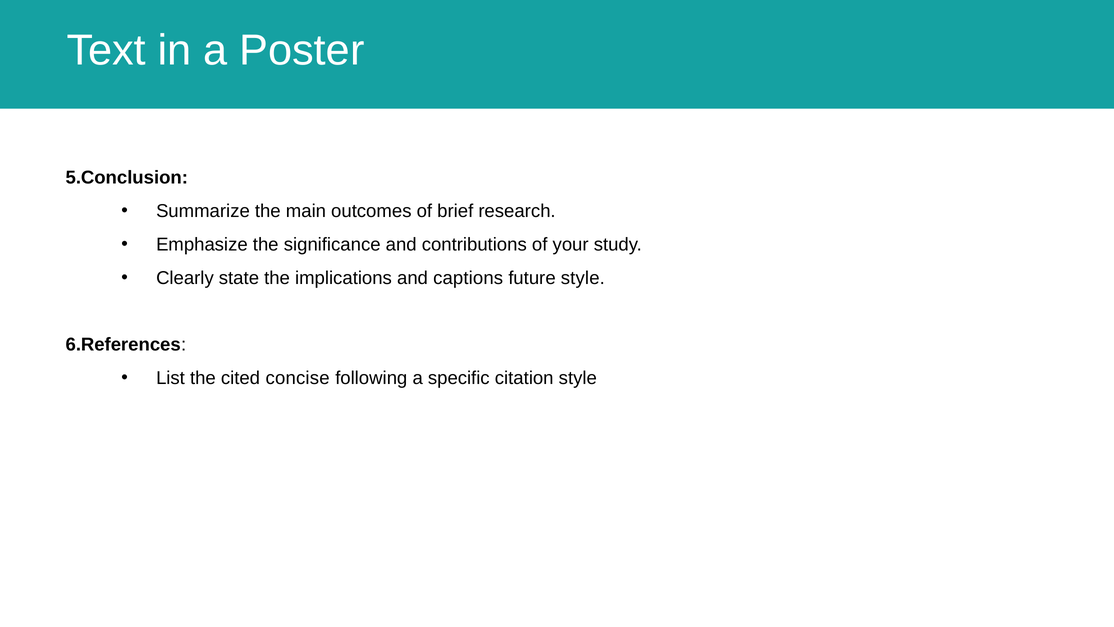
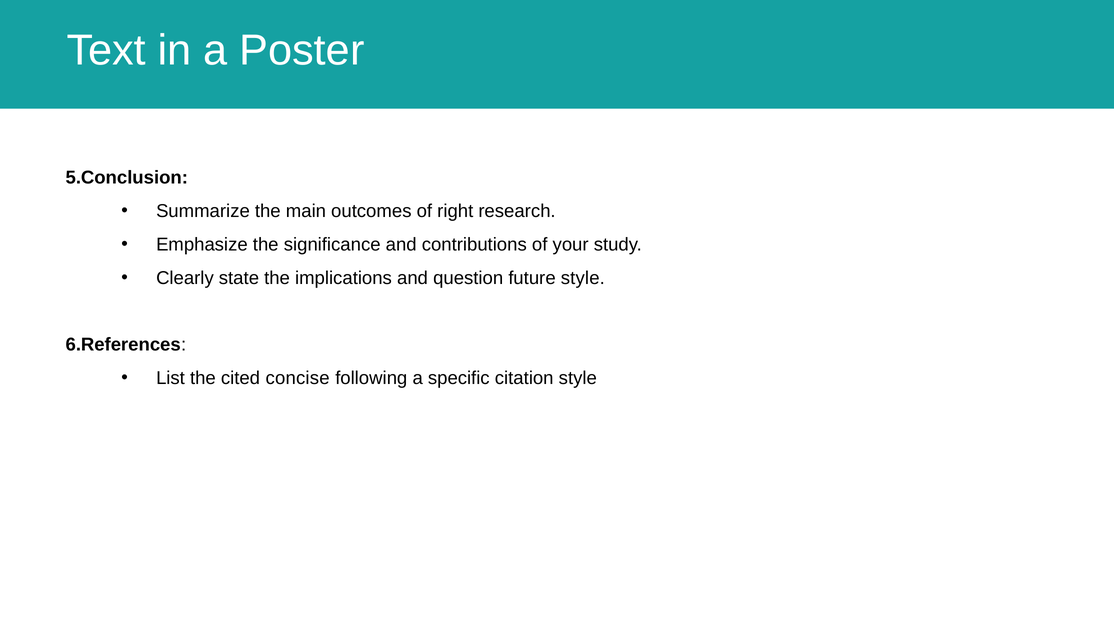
brief: brief -> right
captions: captions -> question
